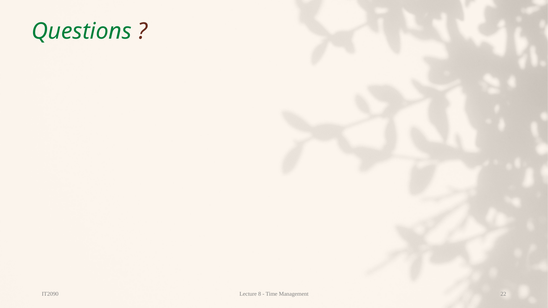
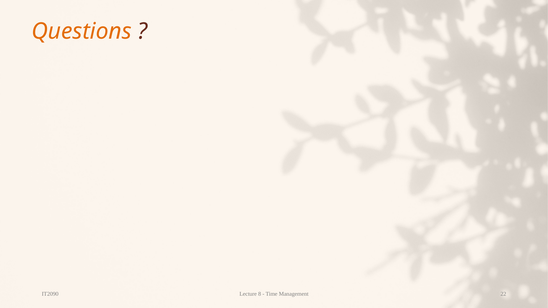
Questions colour: green -> orange
